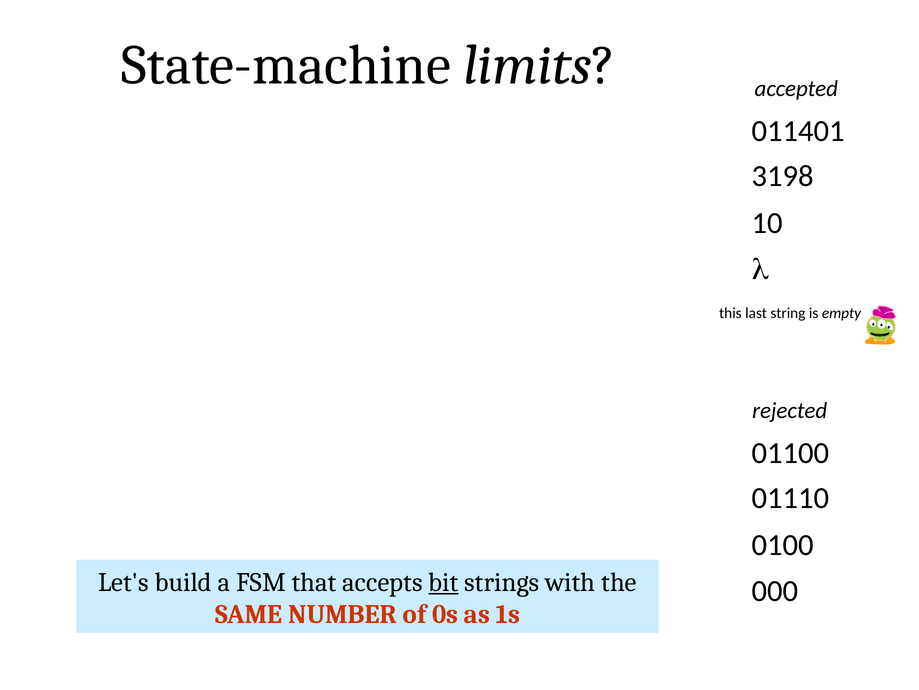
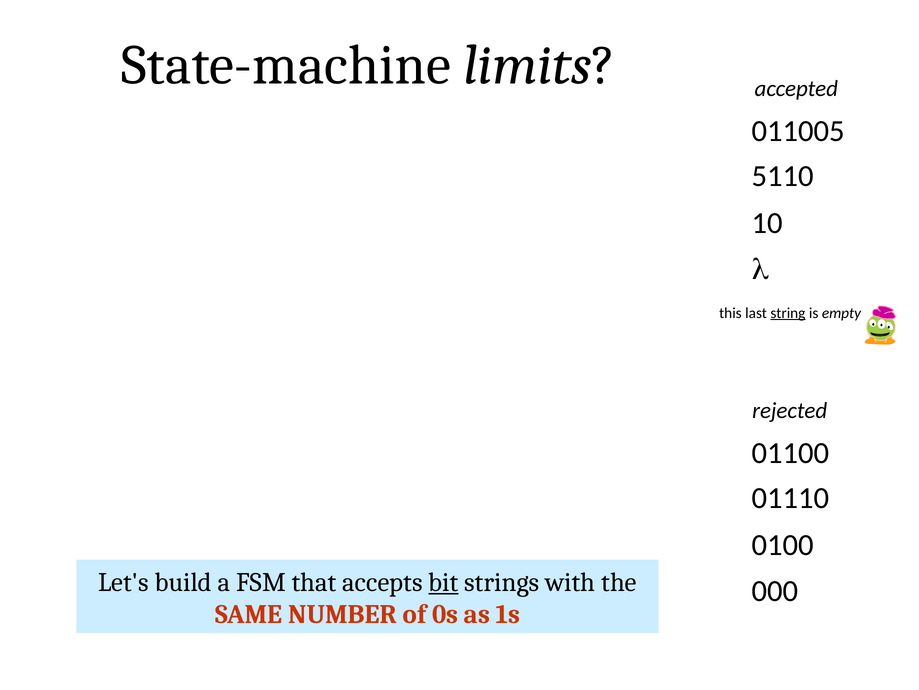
011401: 011401 -> 011005
3198: 3198 -> 5110
string underline: none -> present
